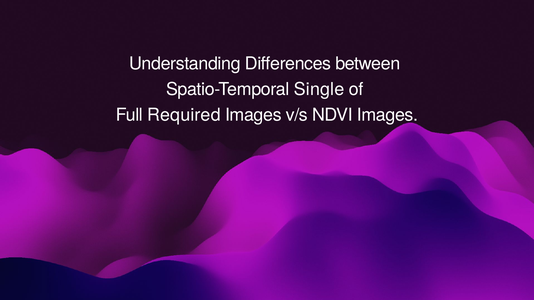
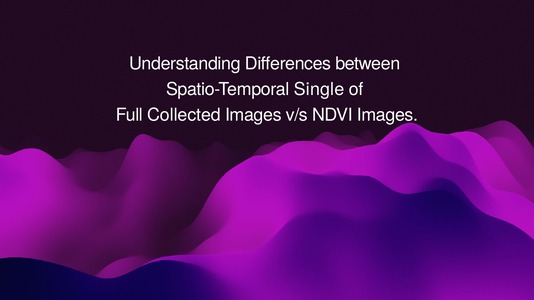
Required: Required -> Collected
